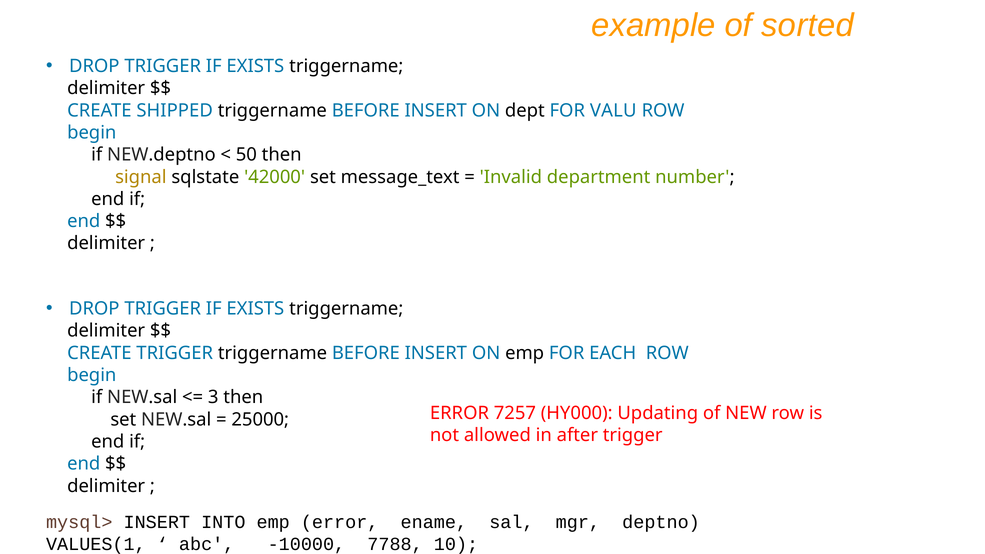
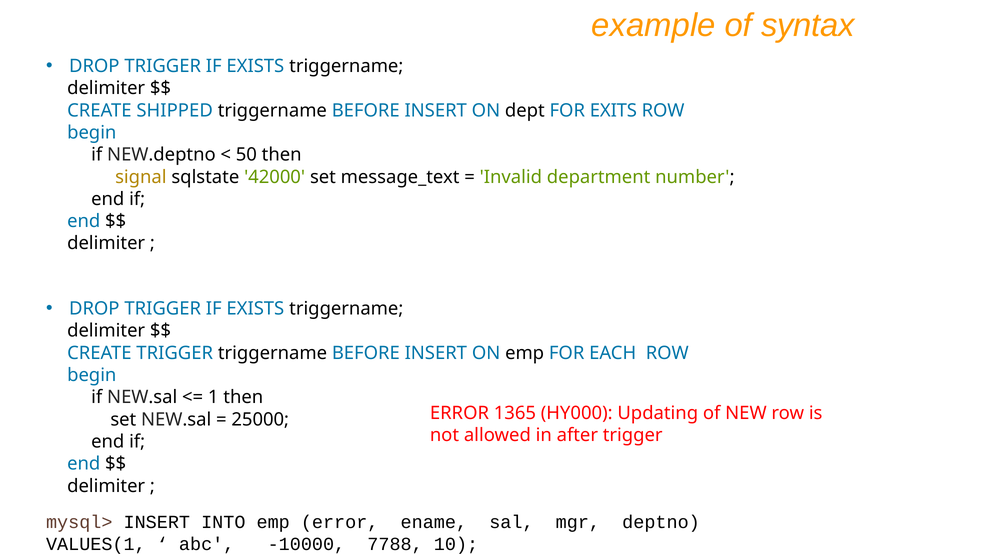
sorted: sorted -> syntax
VALU: VALU -> EXITS
3: 3 -> 1
7257: 7257 -> 1365
